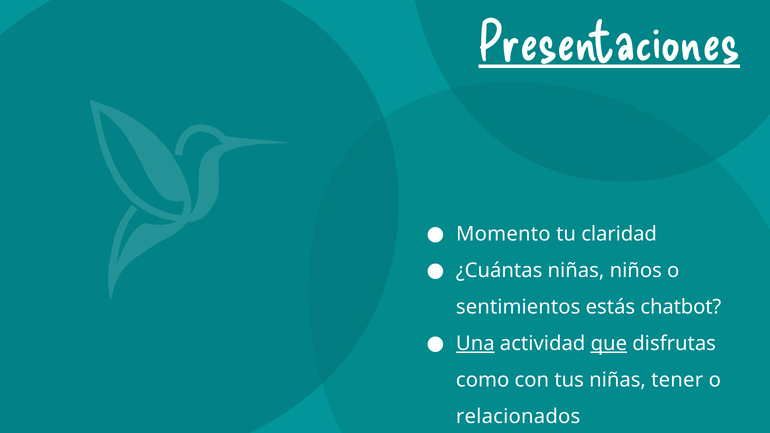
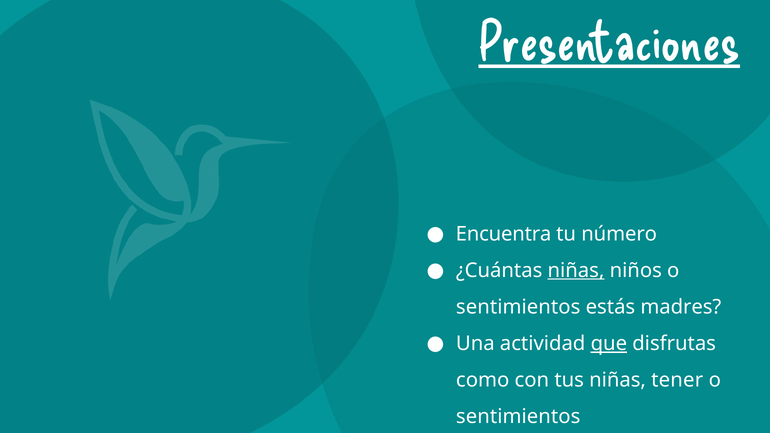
Momento: Momento -> Encuentra
claridad: claridad -> número
niñas at (576, 270) underline: none -> present
chatbot: chatbot -> madres
Una underline: present -> none
relacionados at (518, 417): relacionados -> sentimientos
